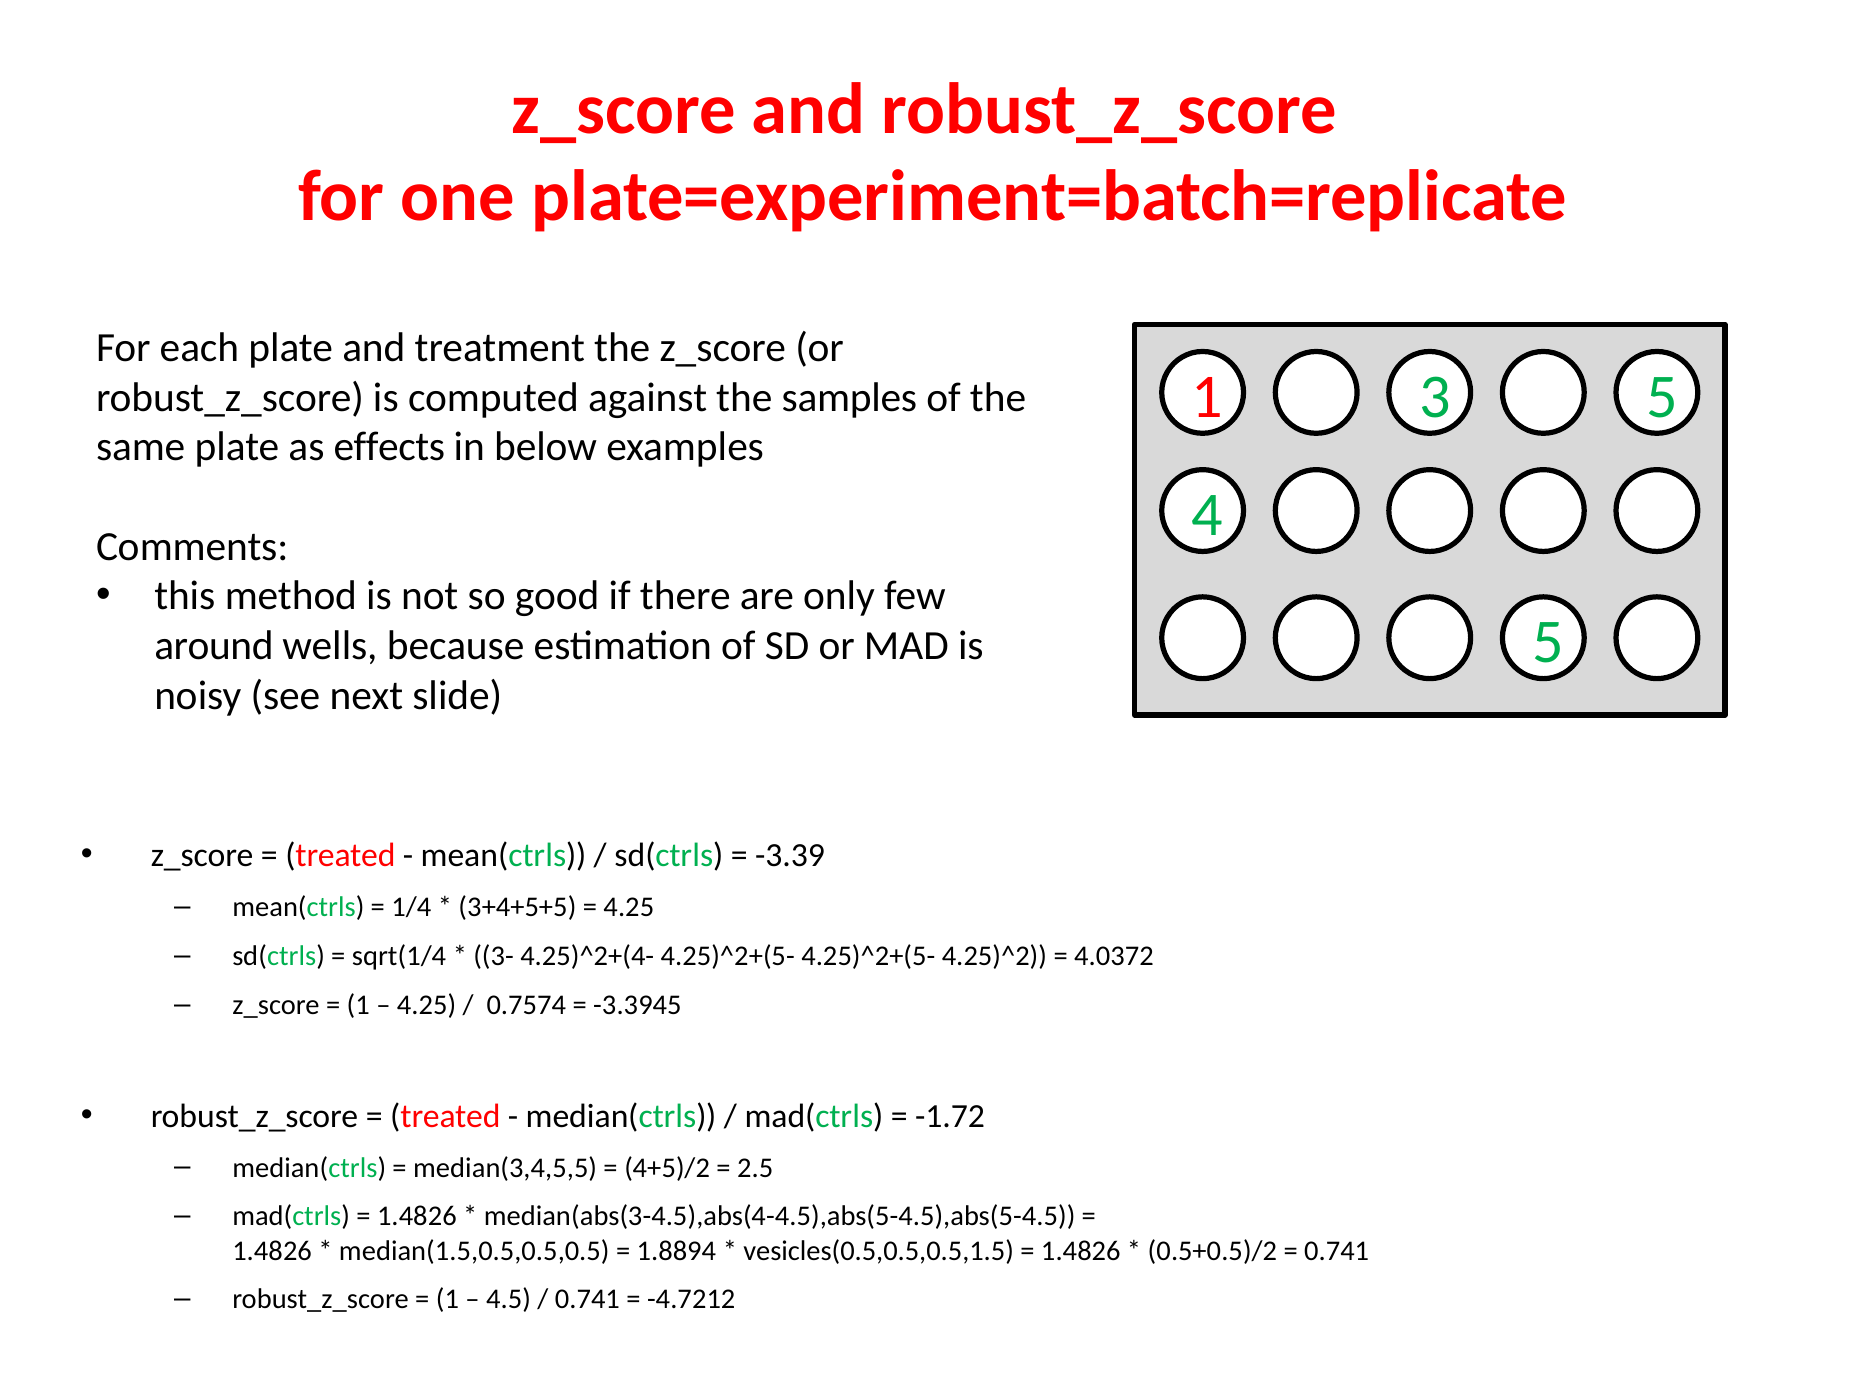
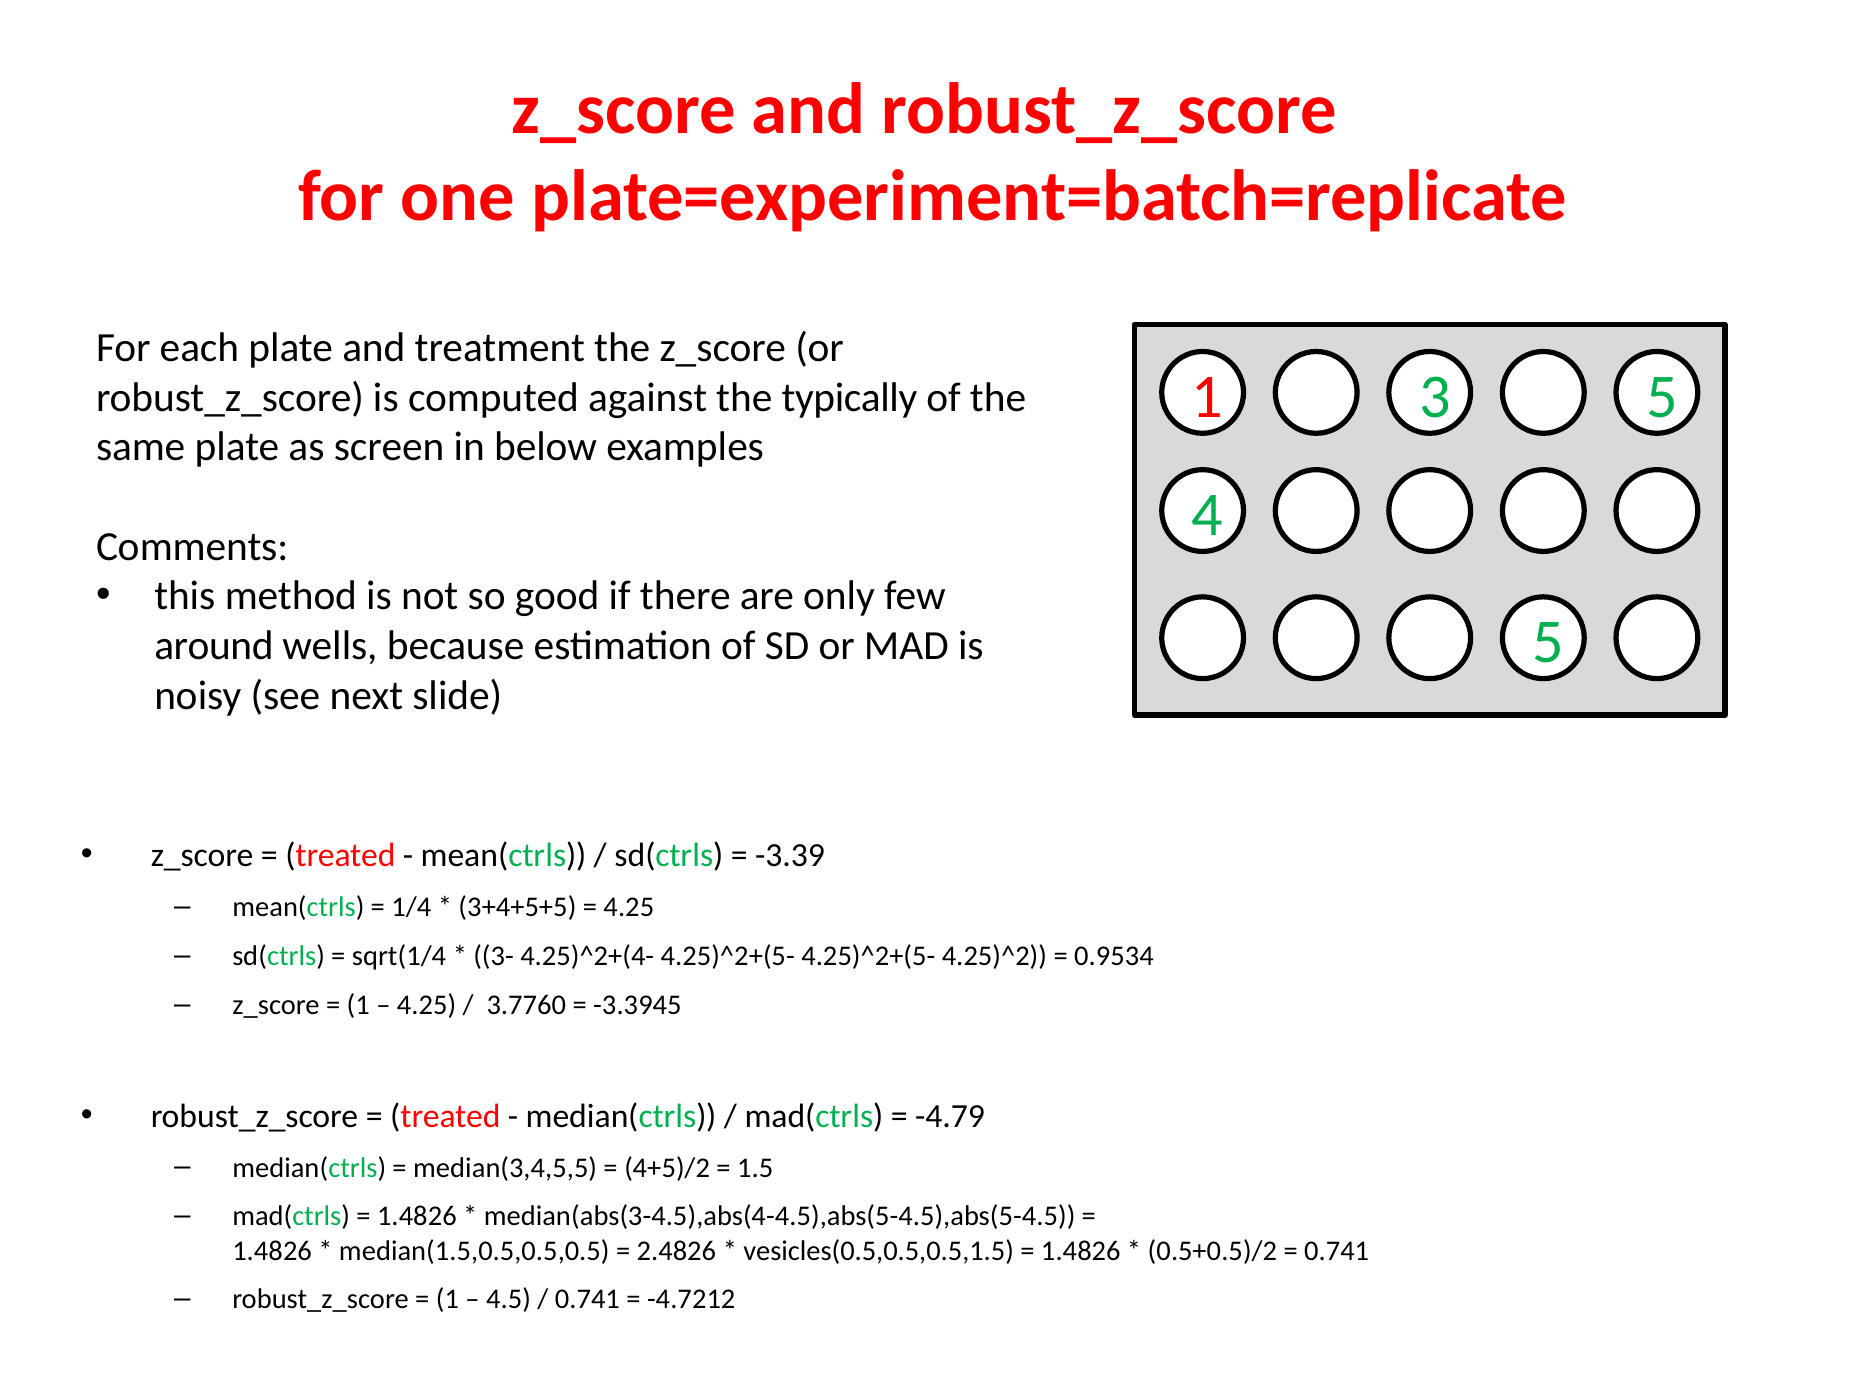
samples: samples -> typically
effects: effects -> screen
4.0372: 4.0372 -> 0.9534
0.7574: 0.7574 -> 3.7760
-1.72: -1.72 -> -4.79
2.5: 2.5 -> 1.5
1.8894: 1.8894 -> 2.4826
